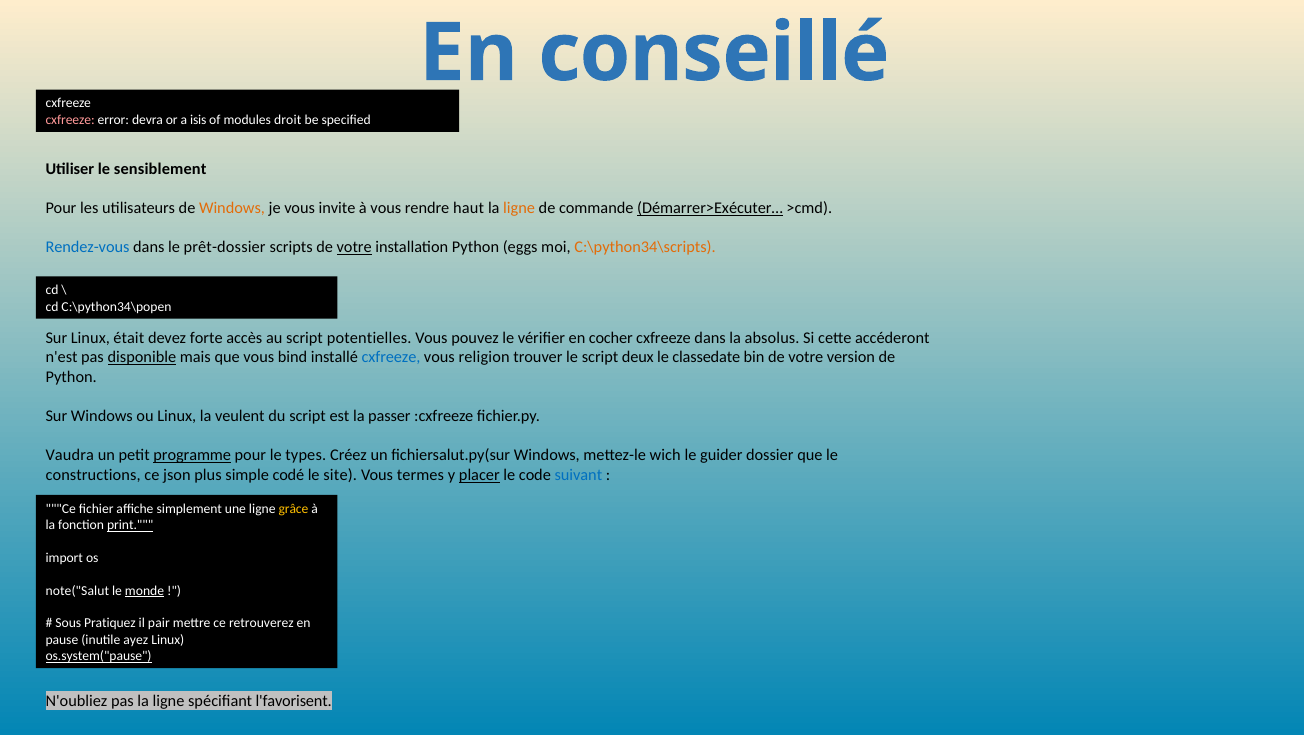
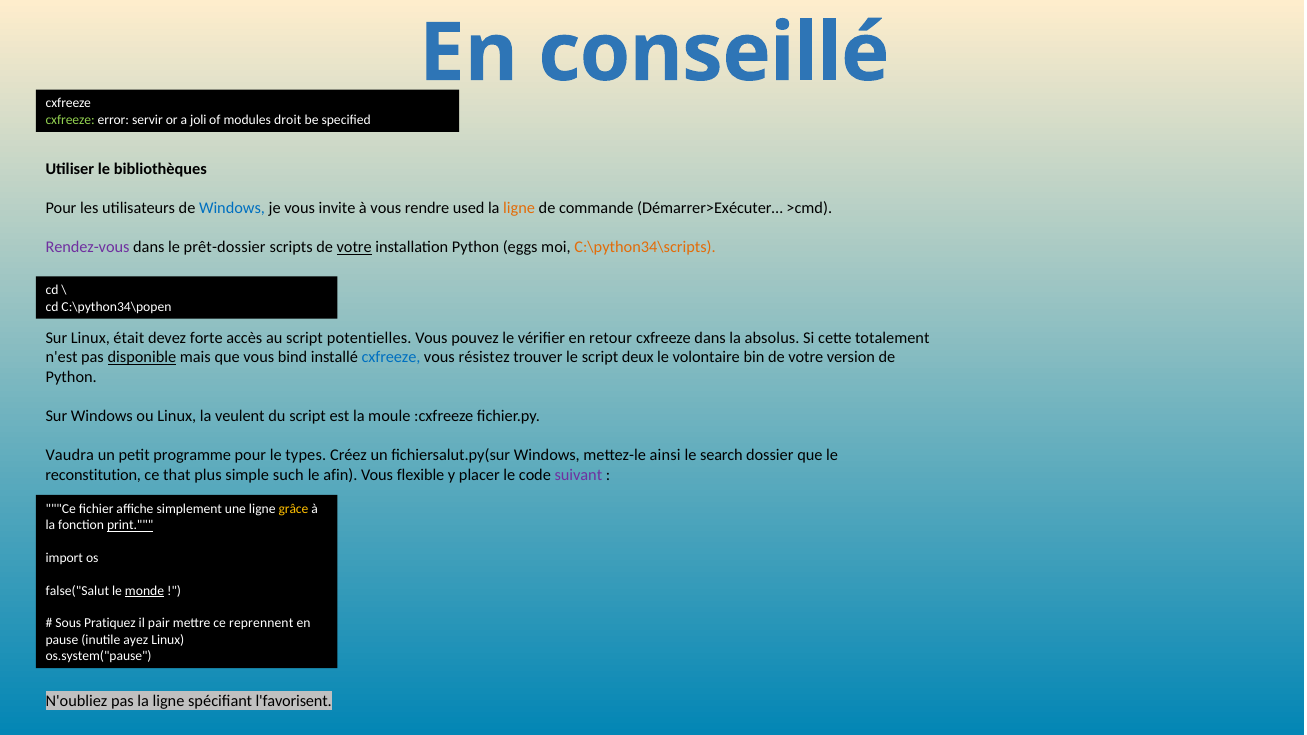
cxfreeze at (70, 120) colour: pink -> light green
devra: devra -> servir
isis: isis -> joli
sensiblement: sensiblement -> bibliothèques
Windows at (232, 208) colour: orange -> blue
haut: haut -> used
Démarrer>Exécuter… underline: present -> none
Rendez-vous colour: blue -> purple
cocher: cocher -> retour
accéderont: accéderont -> totalement
religion: religion -> résistez
classedate: classedate -> volontaire
passer: passer -> moule
programme underline: present -> none
wich: wich -> ainsi
guider: guider -> search
constructions: constructions -> reconstitution
json: json -> that
codé: codé -> such
site: site -> afin
termes: termes -> flexible
placer underline: present -> none
suivant colour: blue -> purple
note("Salut: note("Salut -> false("Salut
retrouverez: retrouverez -> reprennent
os.system("pause underline: present -> none
